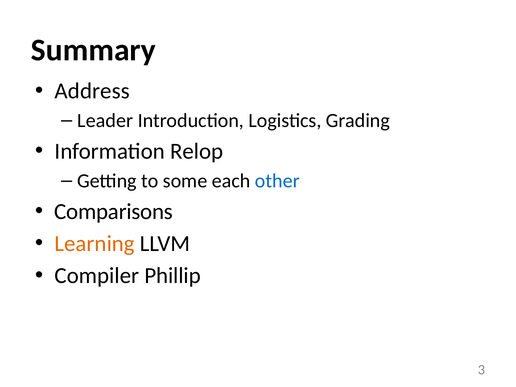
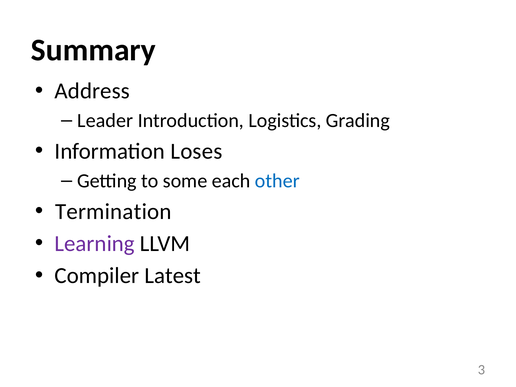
Relop: Relop -> Loses
Comparisons: Comparisons -> Termination
Learning colour: orange -> purple
Phillip: Phillip -> Latest
